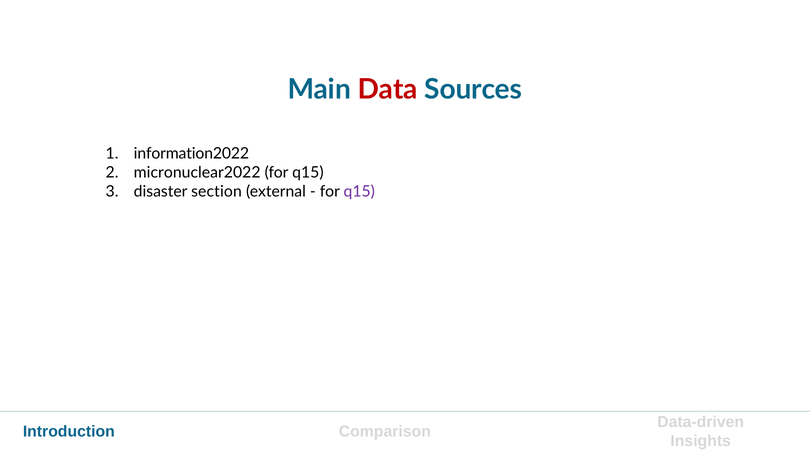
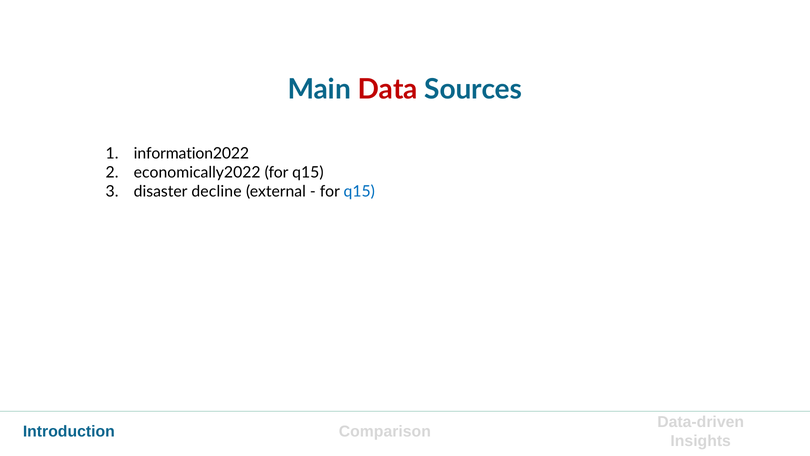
micronuclear2022: micronuclear2022 -> economically2022
section: section -> decline
q15 at (359, 191) colour: purple -> blue
